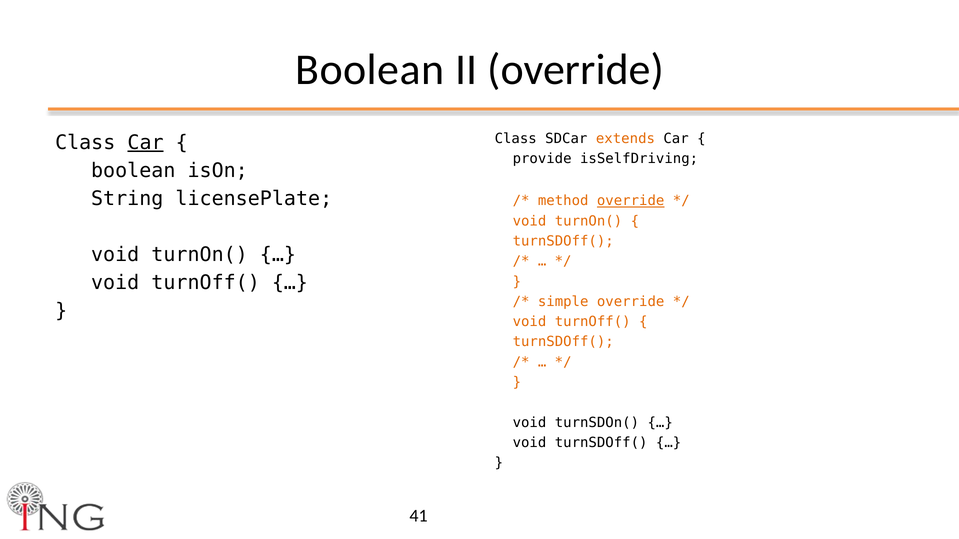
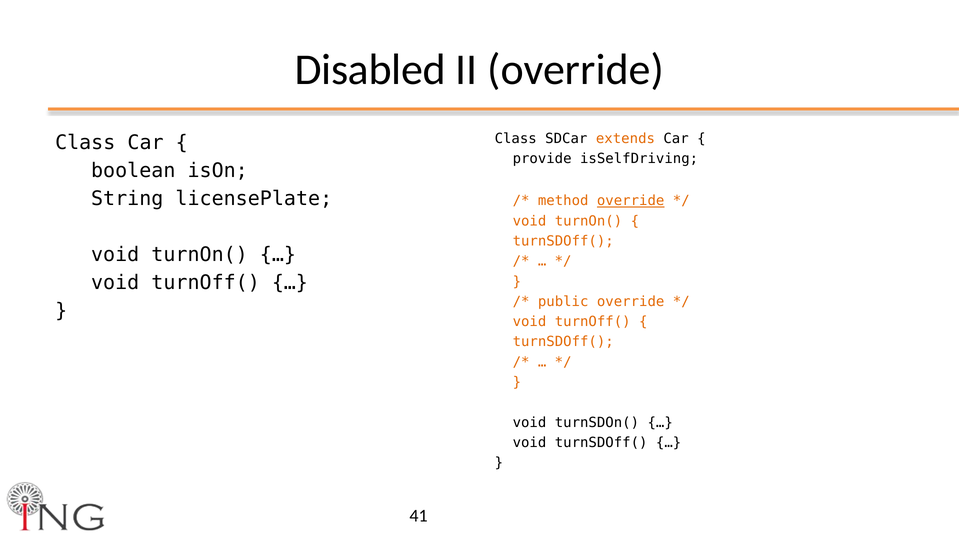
Boolean at (370, 70): Boolean -> Disabled
Car at (146, 143) underline: present -> none
simple: simple -> public
